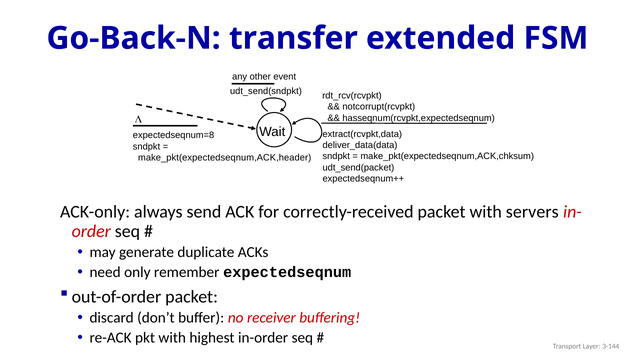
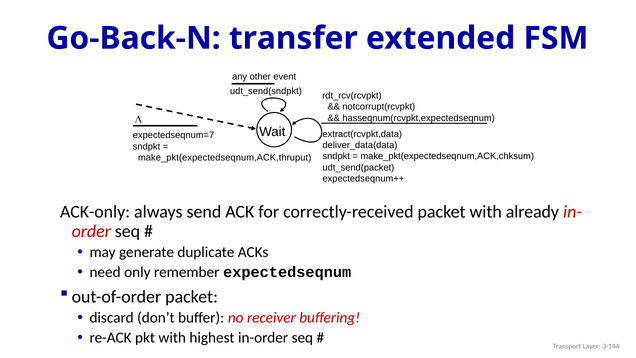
expectedseqnum=8: expectedseqnum=8 -> expectedseqnum=7
make_pkt(expectedseqnum,ACK,header: make_pkt(expectedseqnum,ACK,header -> make_pkt(expectedseqnum,ACK,thruput
servers: servers -> already
